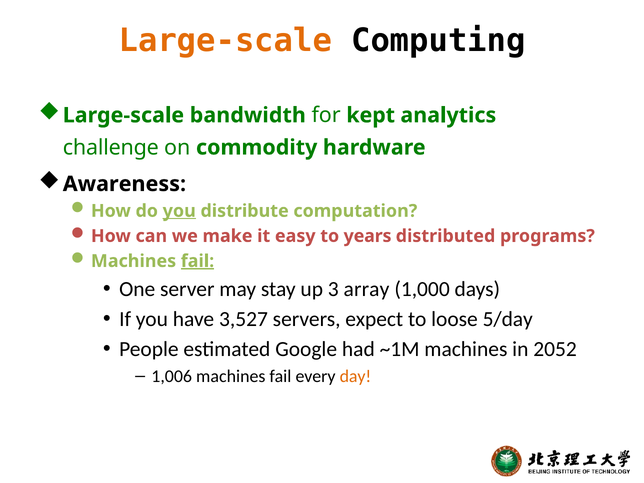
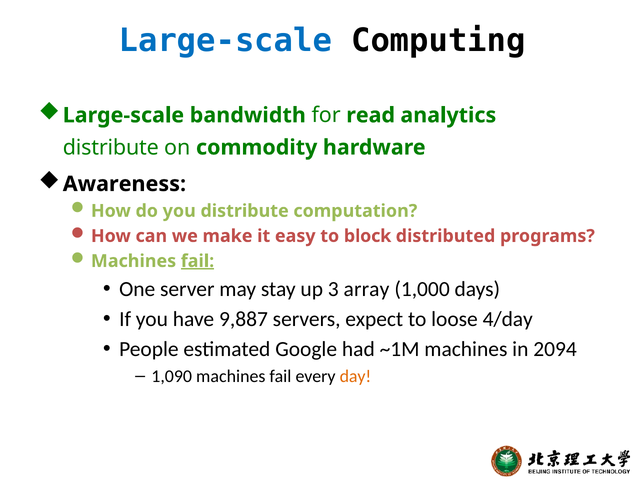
Large-scale at (225, 41) colour: orange -> blue
kept: kept -> read
challenge at (111, 147): challenge -> distribute
you at (179, 211) underline: present -> none
years: years -> block
3,527: 3,527 -> 9,887
5/day: 5/day -> 4/day
2052: 2052 -> 2094
1,006: 1,006 -> 1,090
